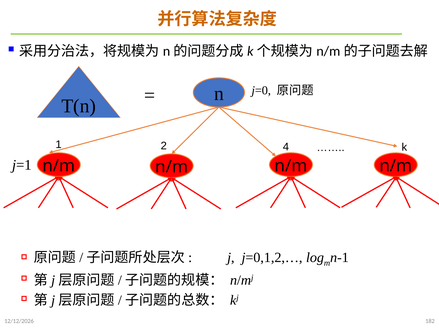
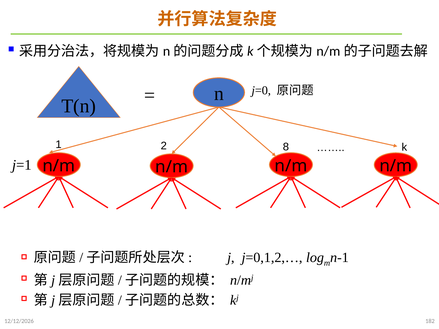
4: 4 -> 8
